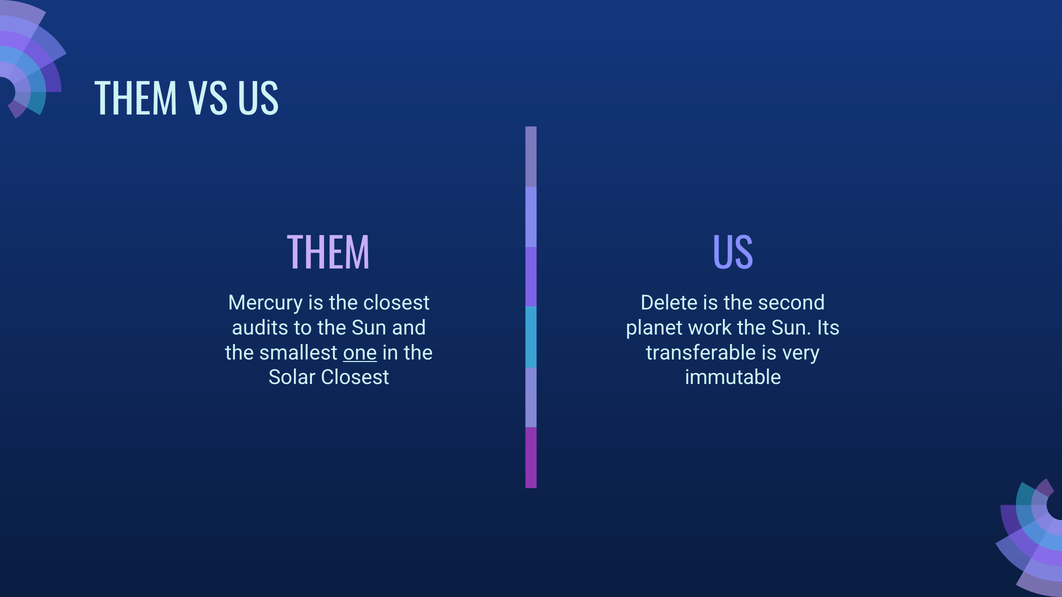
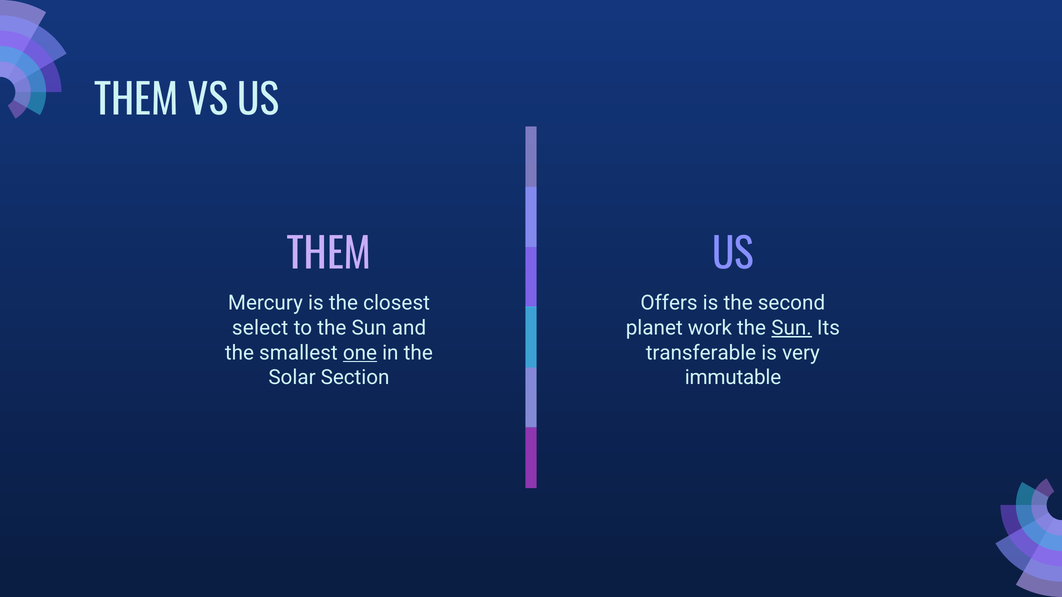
Delete: Delete -> Offers
audits: audits -> select
Sun at (792, 328) underline: none -> present
Solar Closest: Closest -> Section
